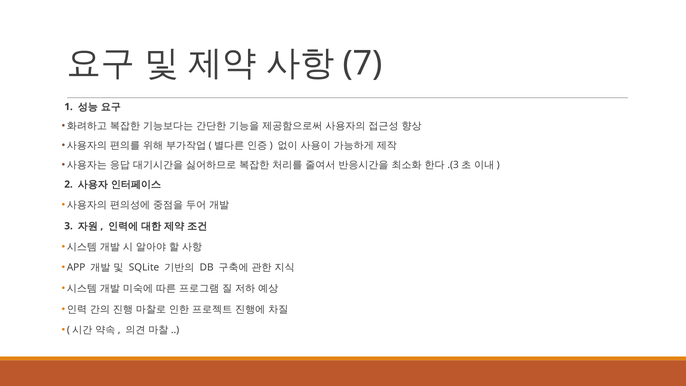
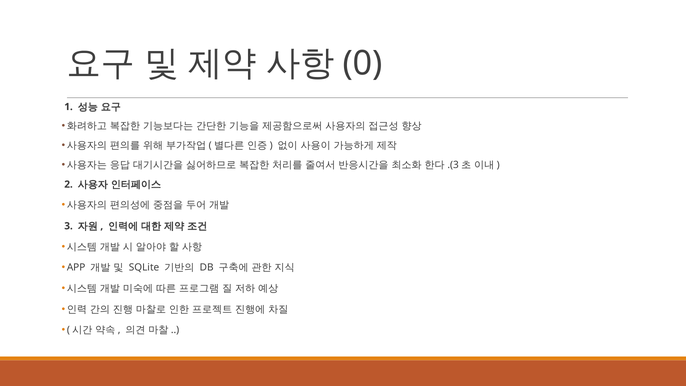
7: 7 -> 0
